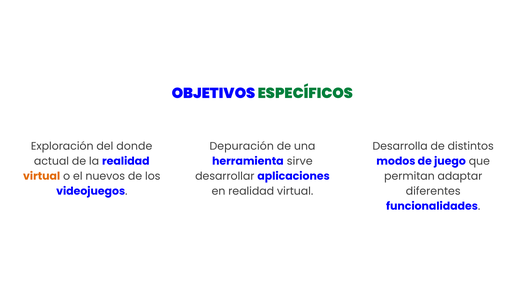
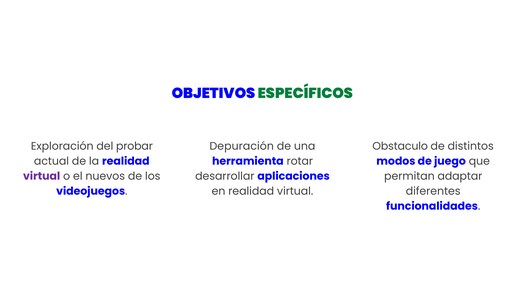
donde: donde -> probar
Desarrolla: Desarrolla -> Obstaculo
sirve: sirve -> rotar
virtual at (42, 176) colour: orange -> purple
